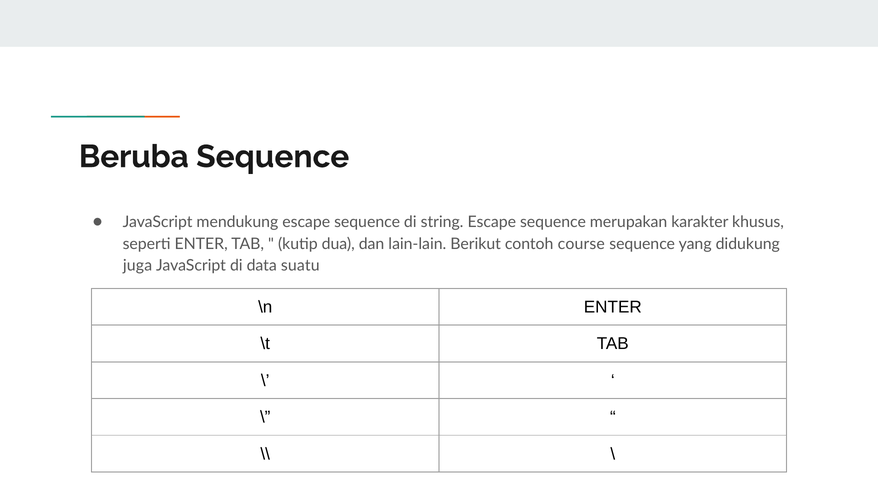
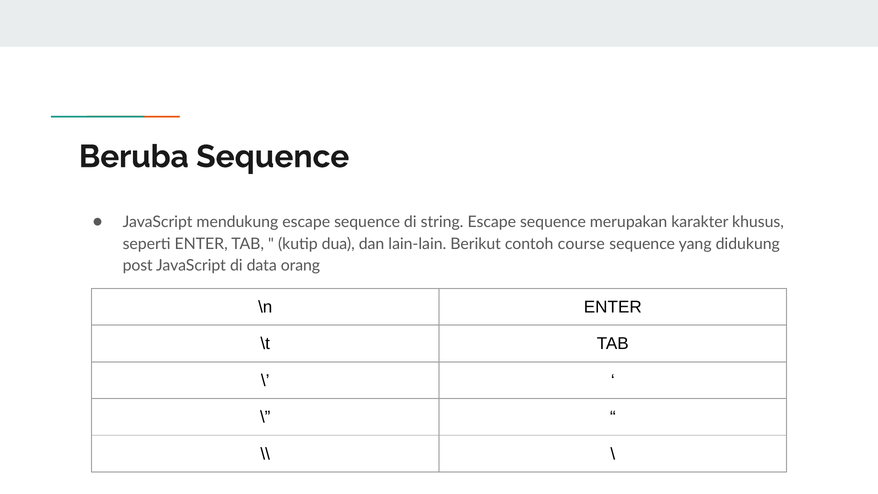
juga: juga -> post
suatu: suatu -> orang
